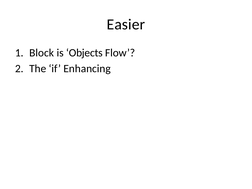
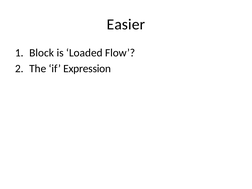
Objects: Objects -> Loaded
Enhancing: Enhancing -> Expression
